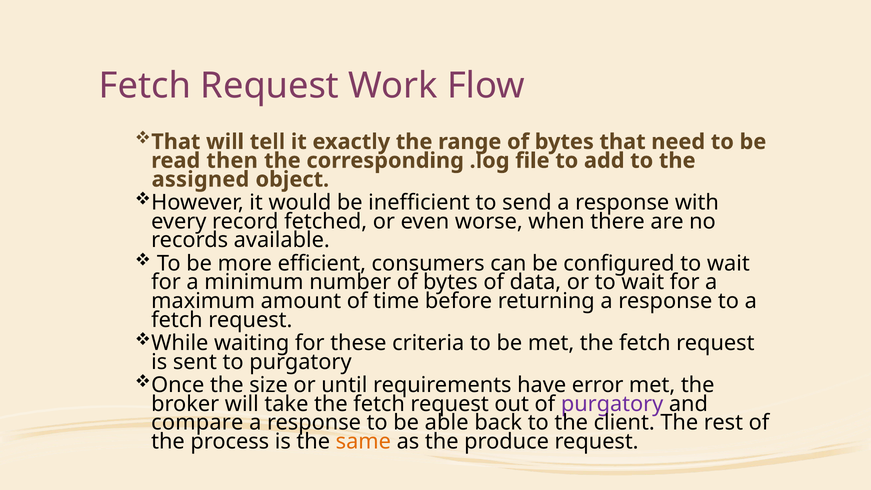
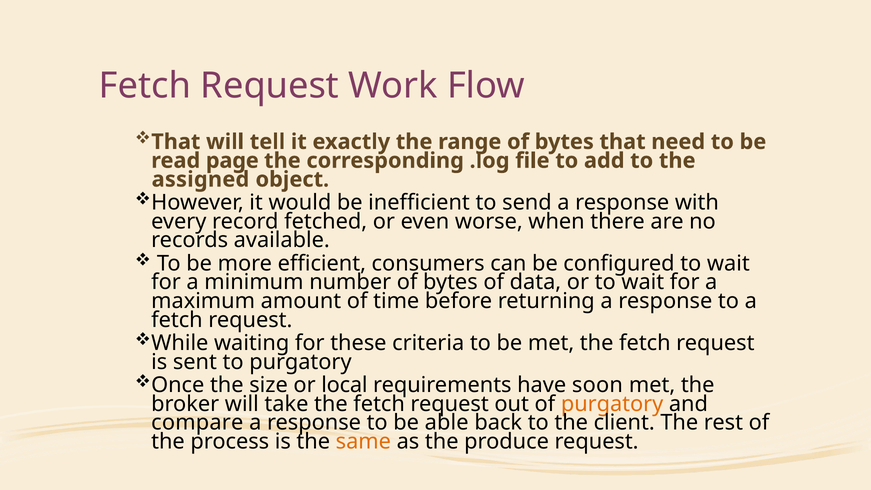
then: then -> page
until: until -> local
error: error -> soon
purgatory at (612, 404) colour: purple -> orange
